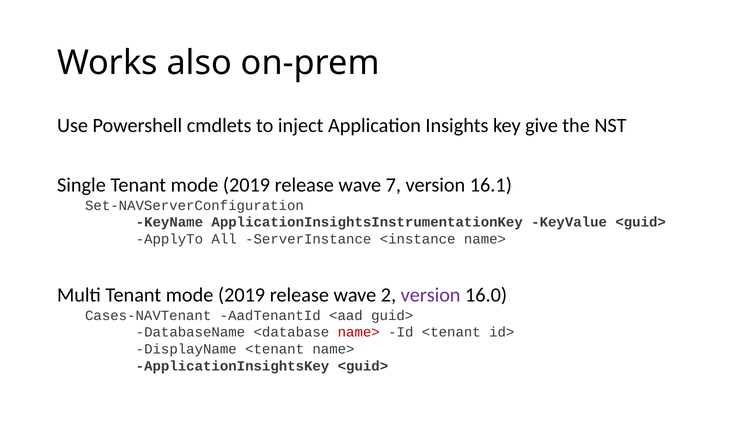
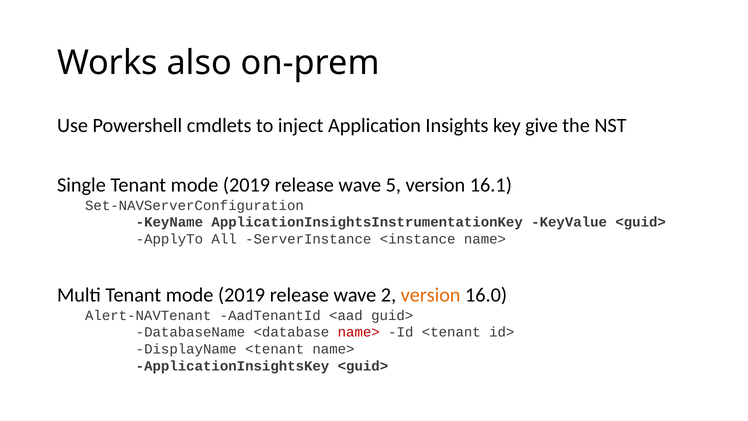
7: 7 -> 5
version at (431, 295) colour: purple -> orange
Cases-NAVTenant: Cases-NAVTenant -> Alert-NAVTenant
